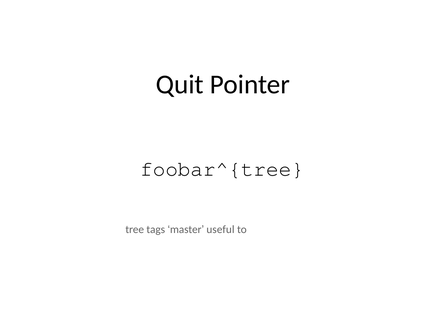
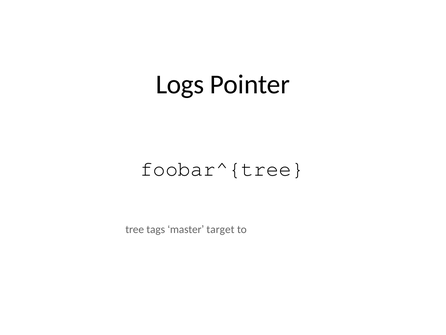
Quit: Quit -> Logs
useful: useful -> target
